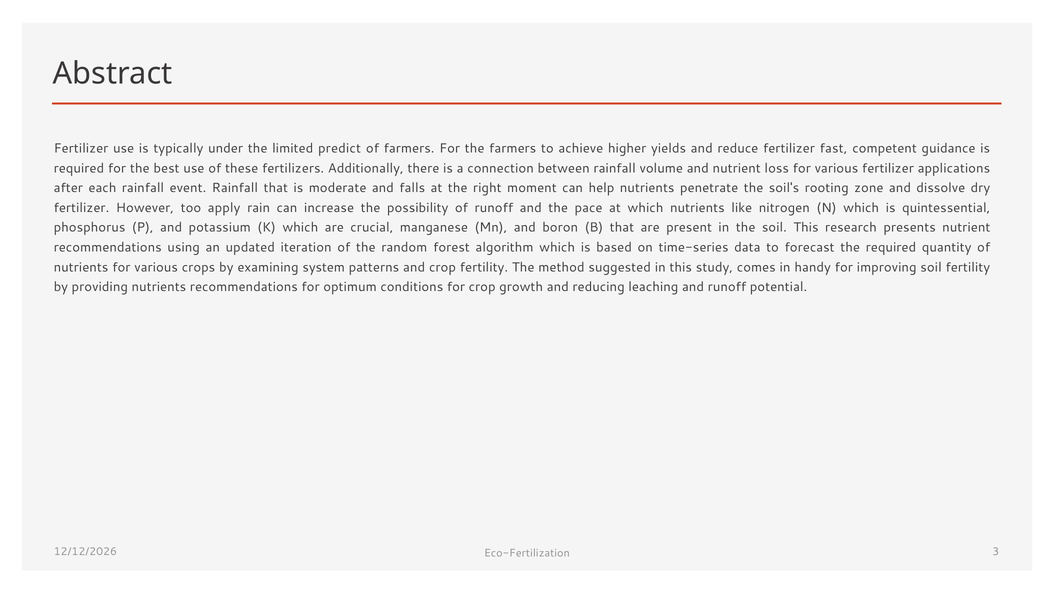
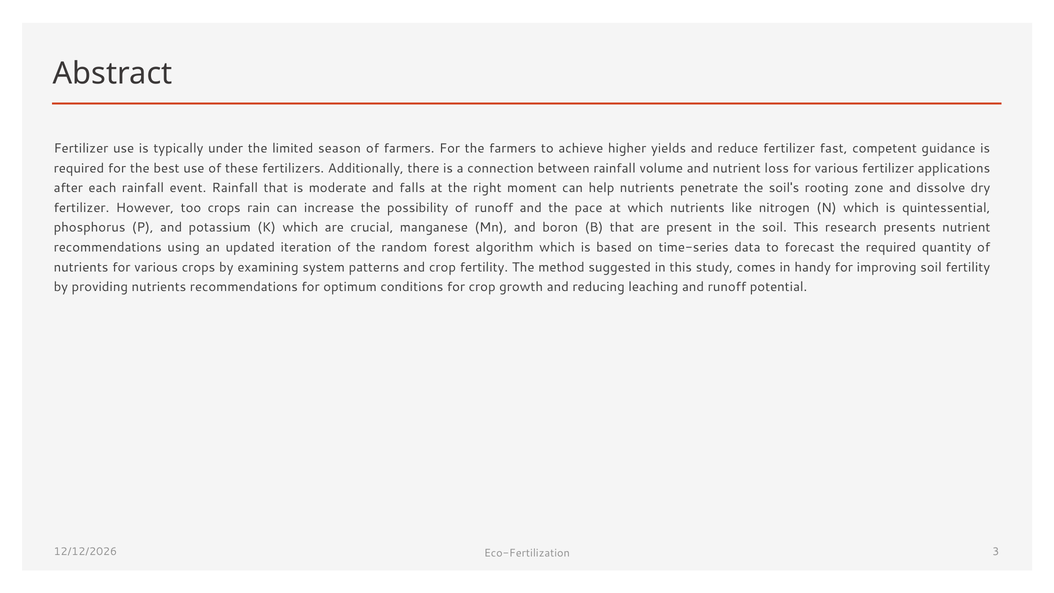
predict: predict -> season
too apply: apply -> crops
